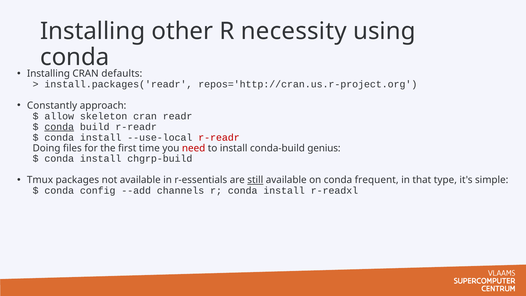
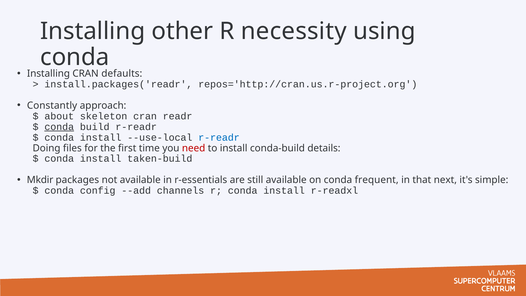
allow: allow -> about
r-readr at (219, 137) colour: red -> blue
genius: genius -> details
chgrp-build: chgrp-build -> taken-build
Tmux: Tmux -> Mkdir
still underline: present -> none
type: type -> next
